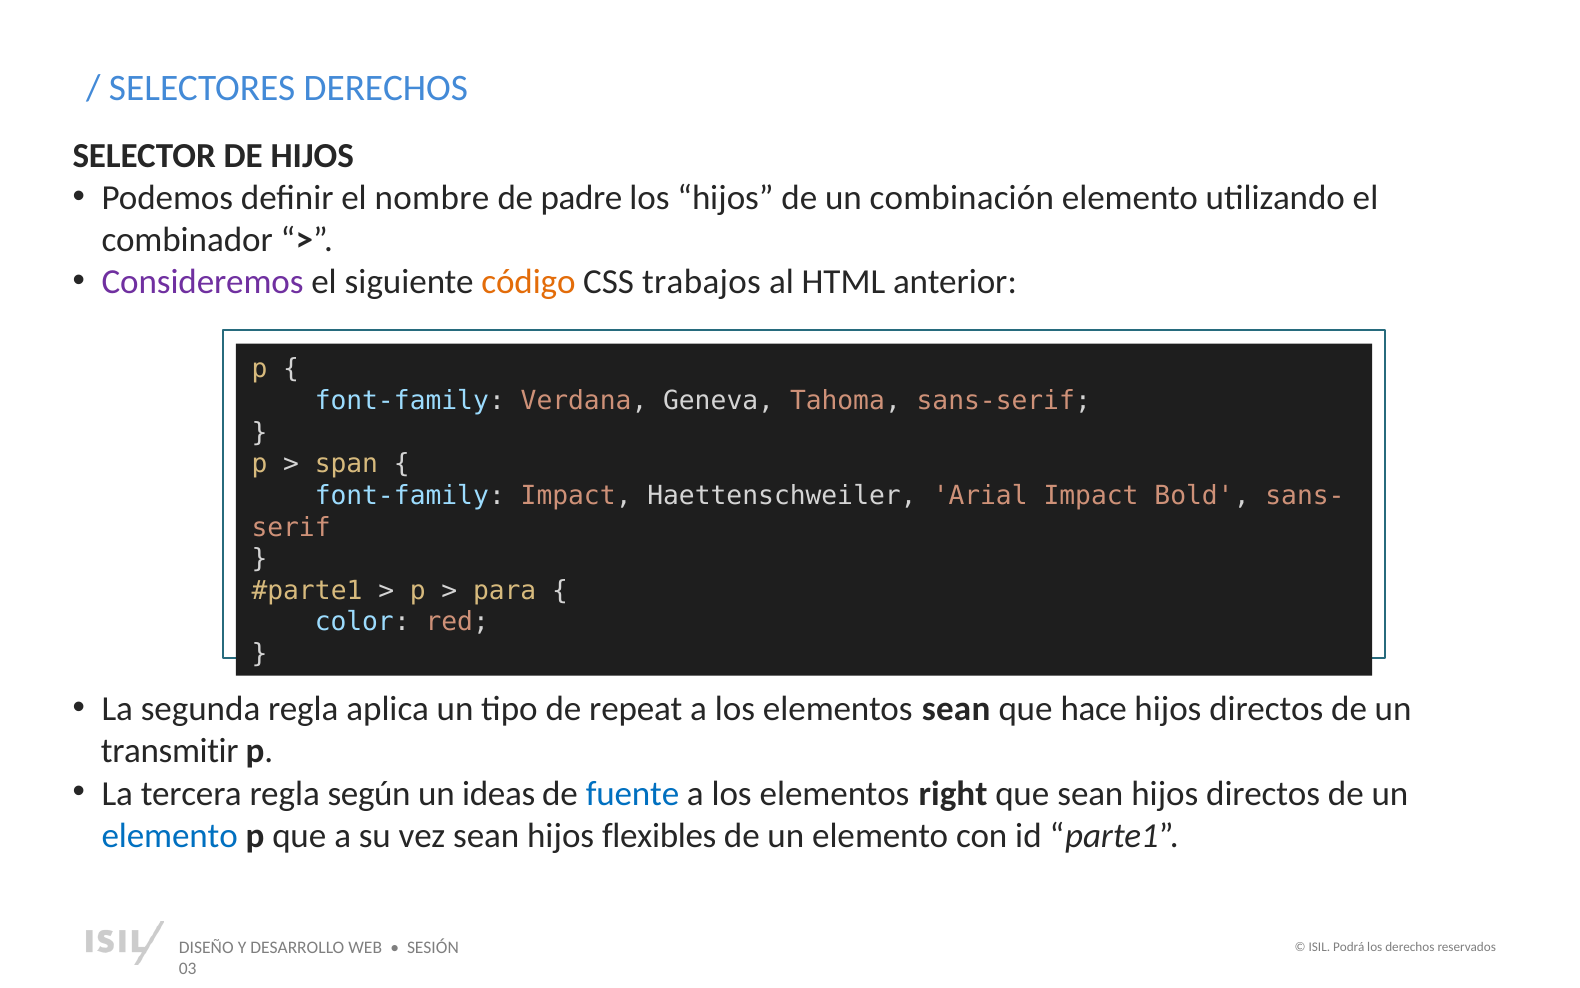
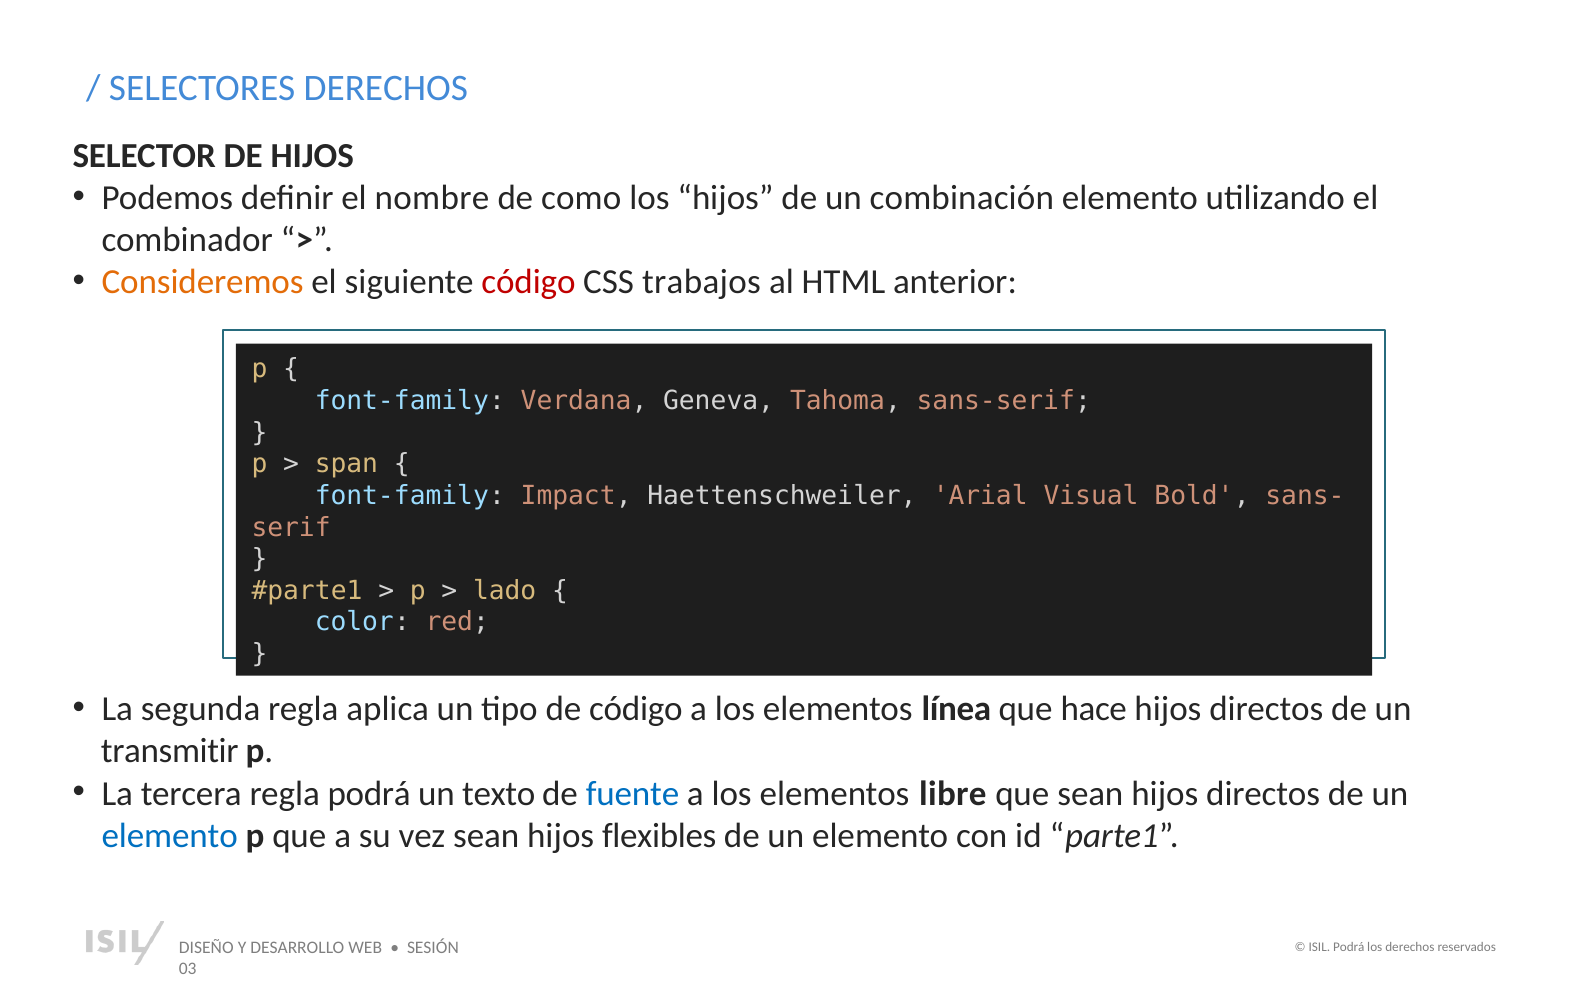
padre: padre -> como
Consideremos colour: purple -> orange
código at (528, 282) colour: orange -> red
Arial Impact: Impact -> Visual
para: para -> lado
de repeat: repeat -> código
elementos sean: sean -> línea
regla según: según -> podrá
ideas: ideas -> texto
right: right -> libre
